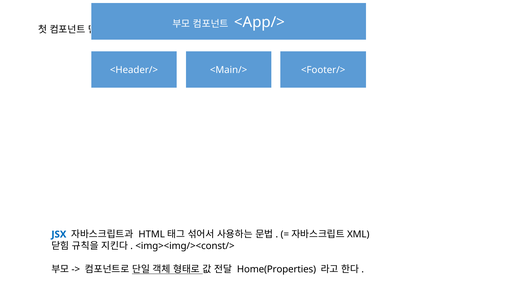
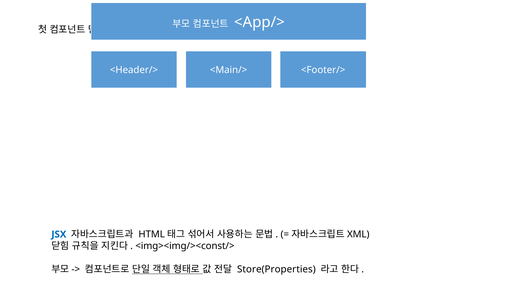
Home(Properties: Home(Properties -> Store(Properties
